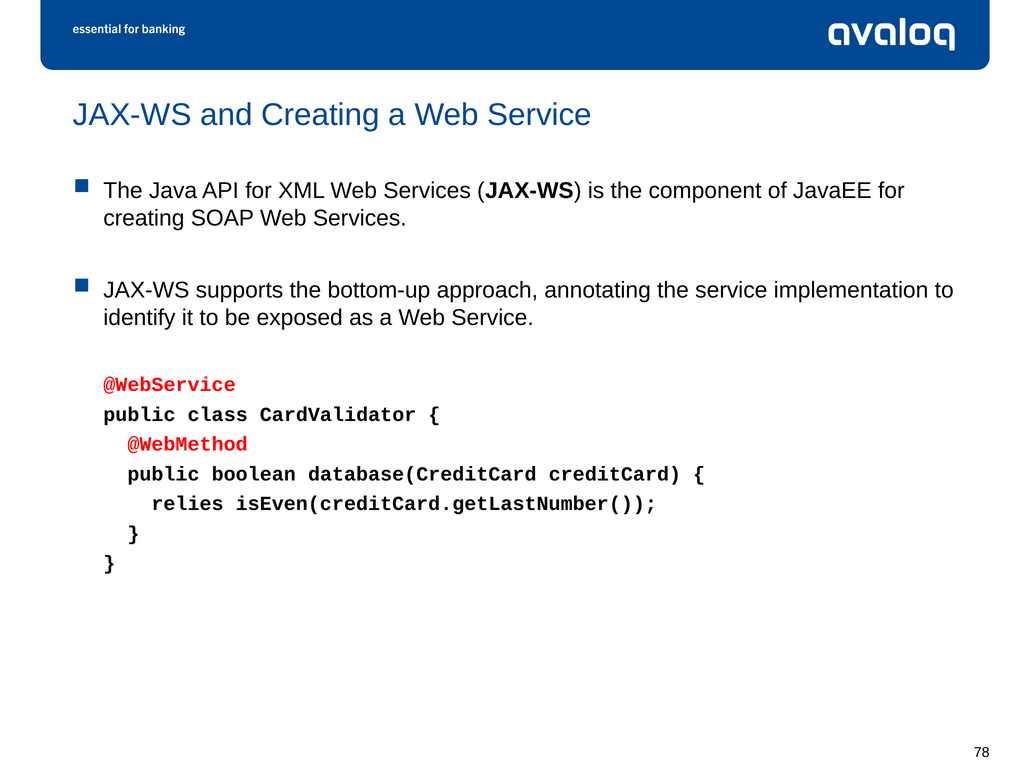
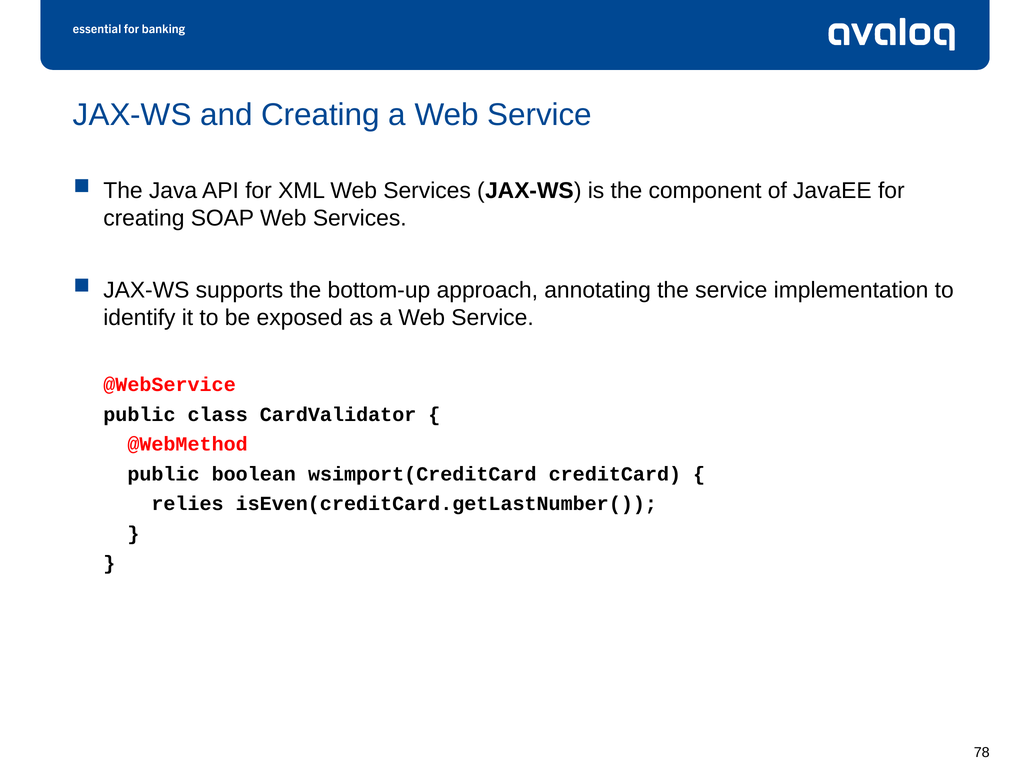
database(CreditCard: database(CreditCard -> wsimport(CreditCard
